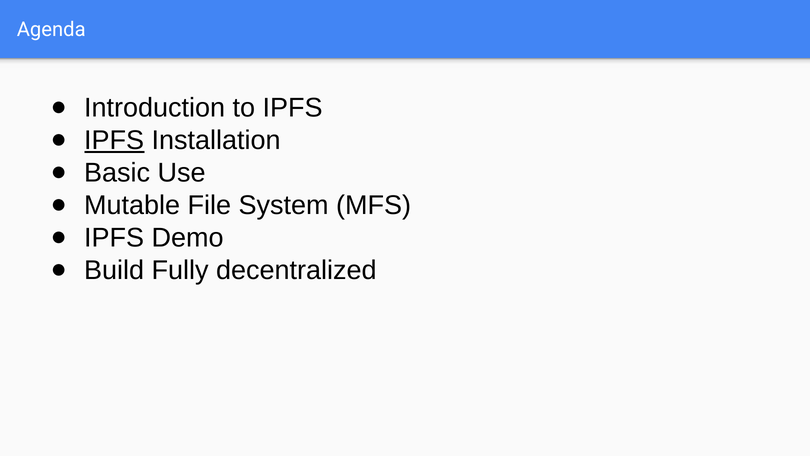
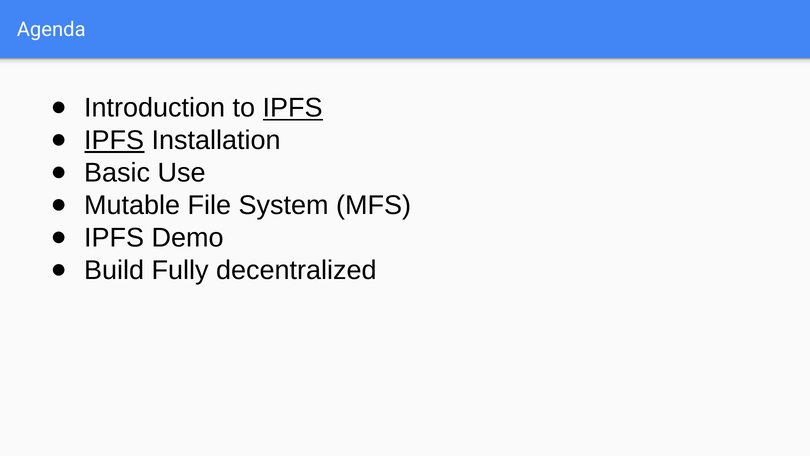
IPFS at (293, 108) underline: none -> present
